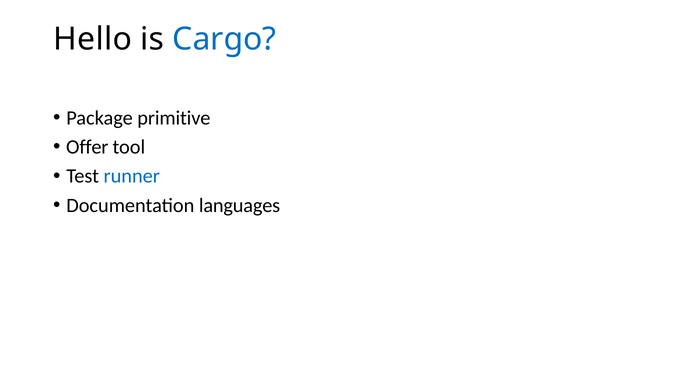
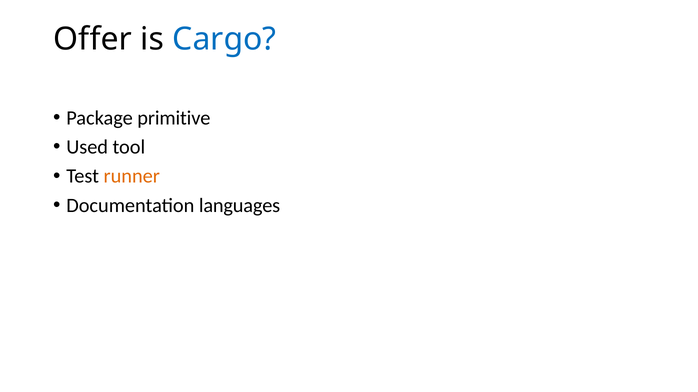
Hello: Hello -> Offer
Offer: Offer -> Used
runner colour: blue -> orange
